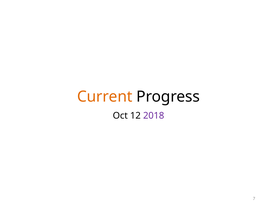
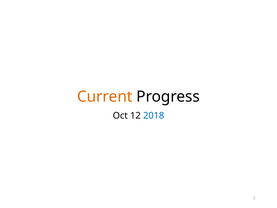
2018 colour: purple -> blue
